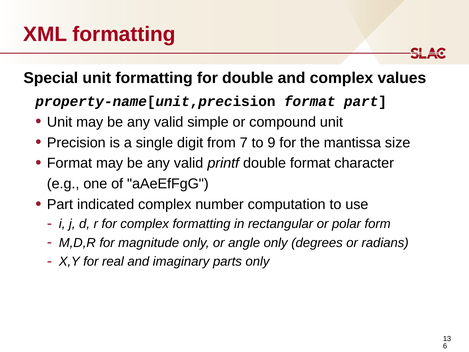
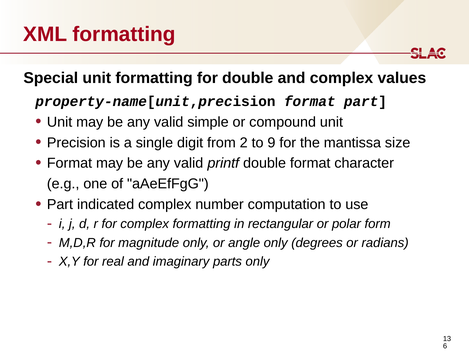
7: 7 -> 2
